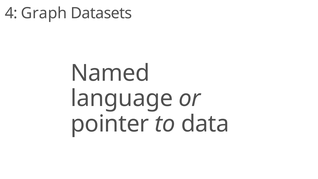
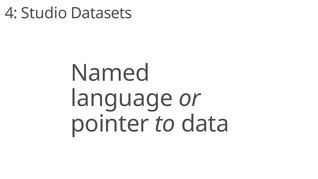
Graph: Graph -> Studio
